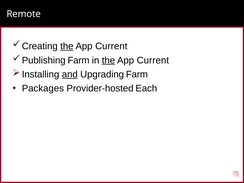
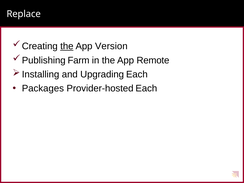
Remote: Remote -> Replace
Current at (111, 46): Current -> Version
the at (108, 60) underline: present -> none
Current at (153, 60): Current -> Remote
and underline: present -> none
Upgrading Farm: Farm -> Each
